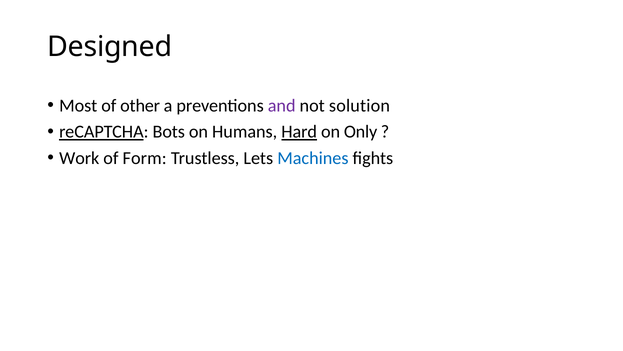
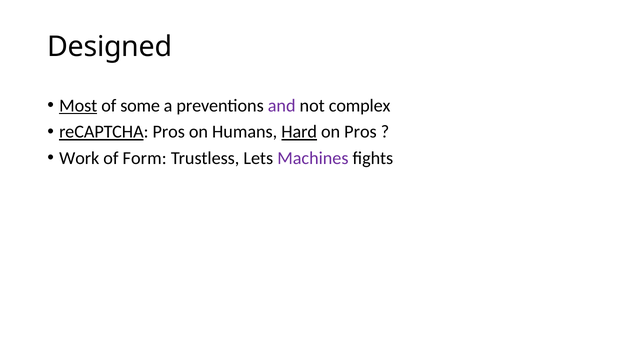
Most underline: none -> present
other: other -> some
solution: solution -> complex
reCAPTCHA Bots: Bots -> Pros
on Only: Only -> Pros
Machines colour: blue -> purple
